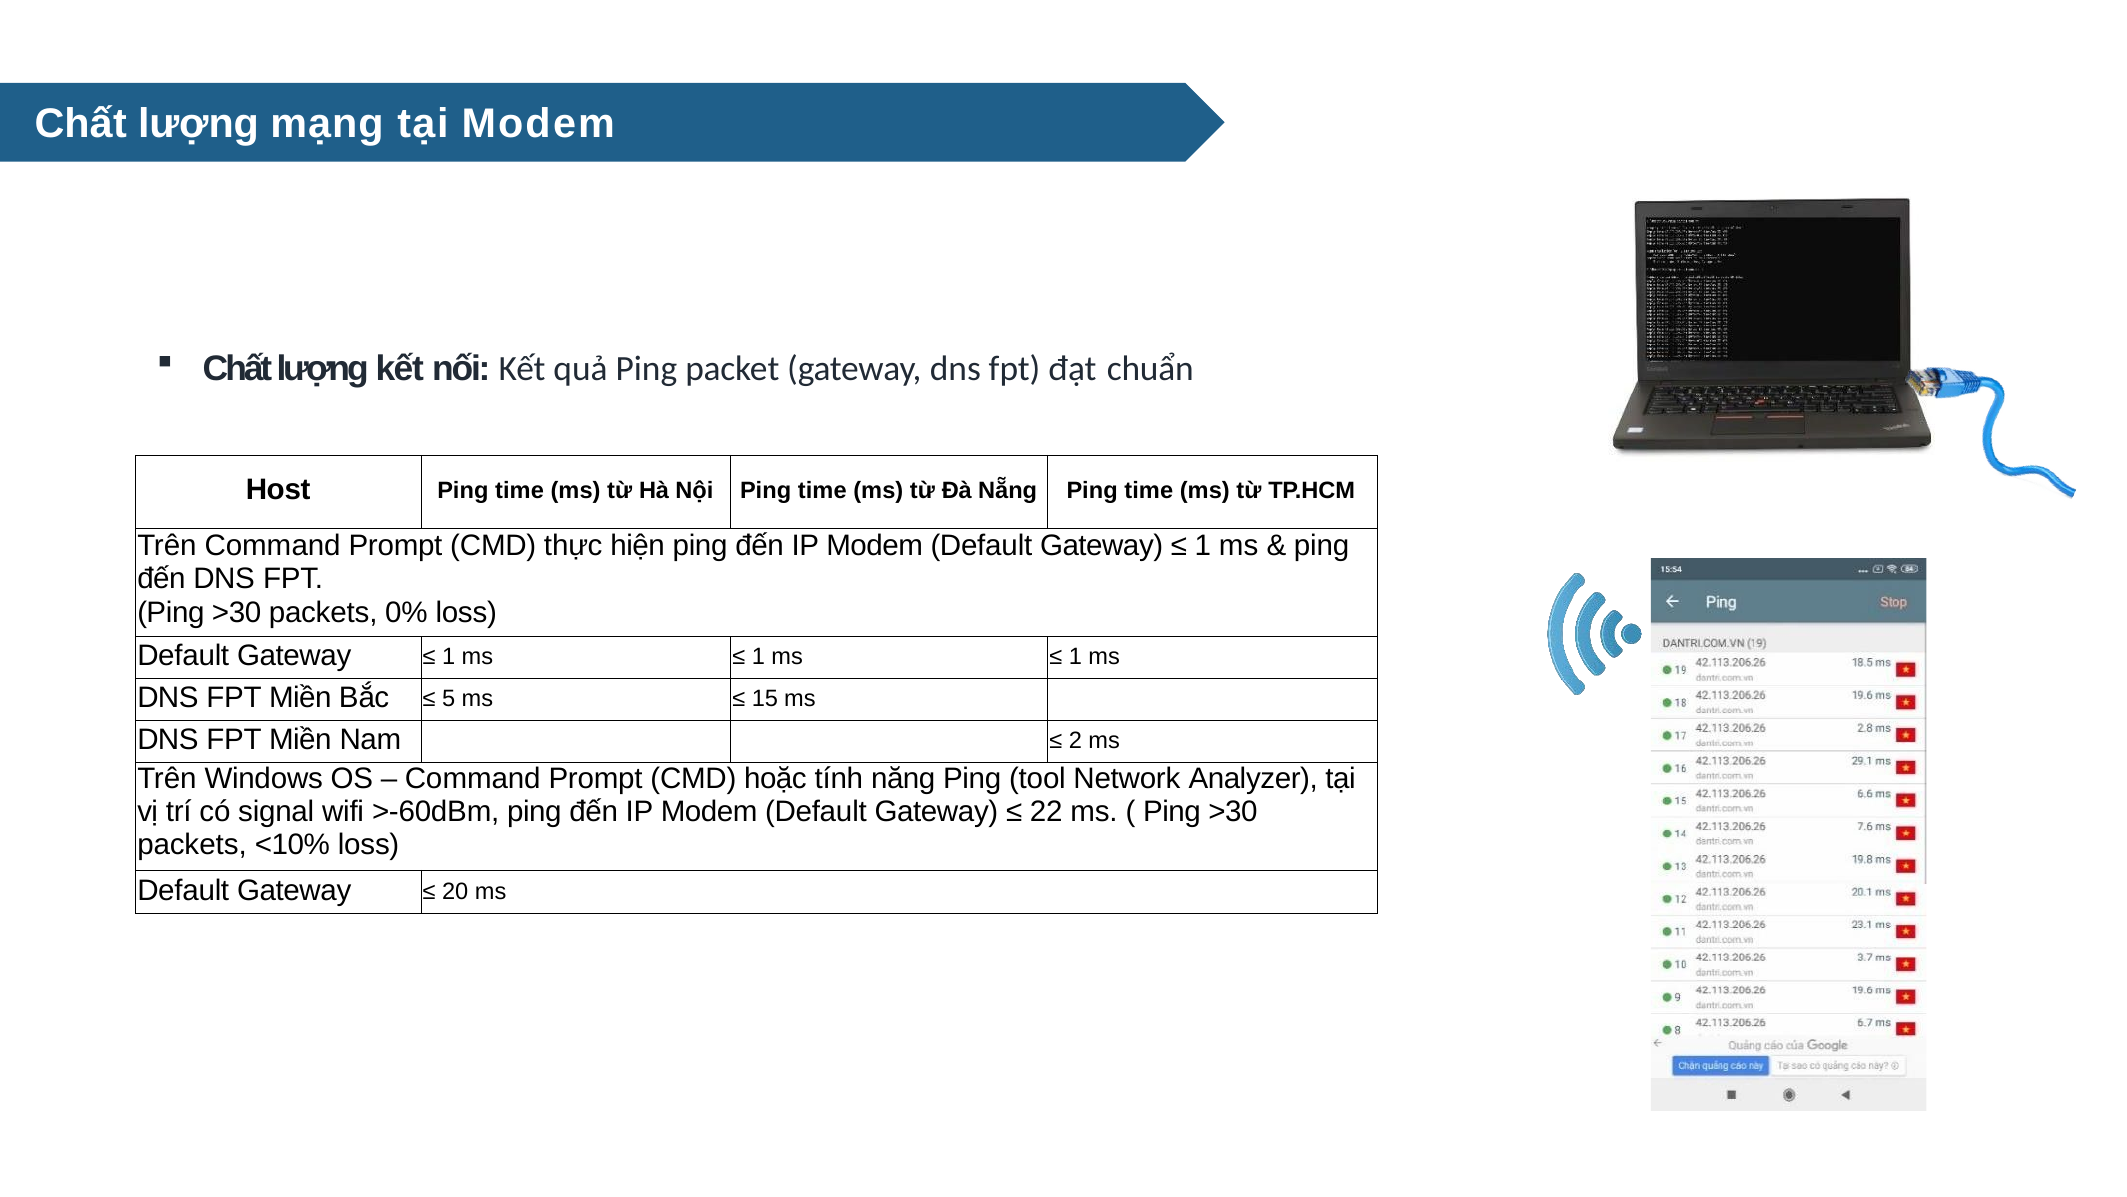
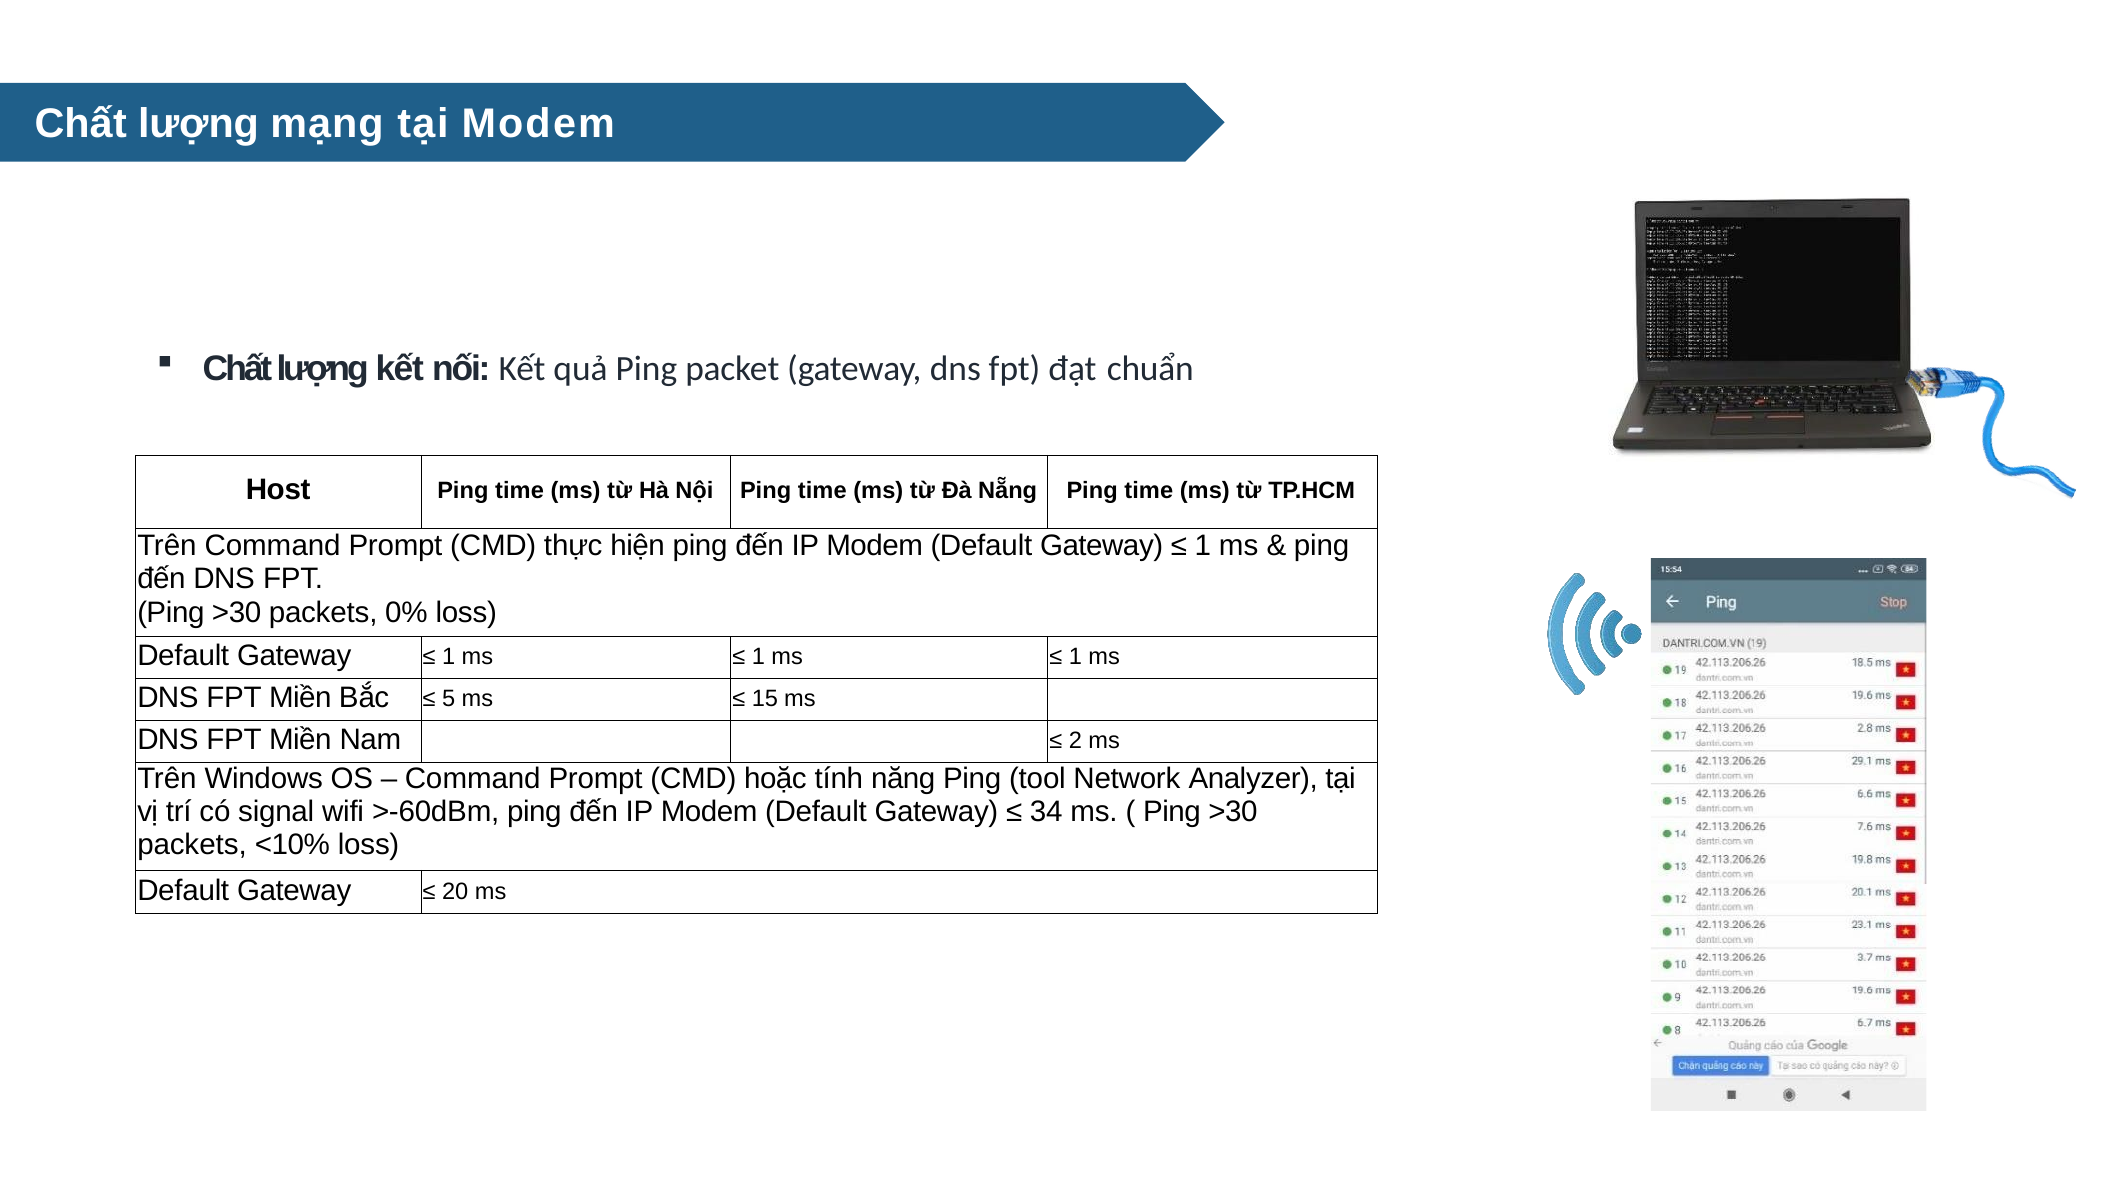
22: 22 -> 34
